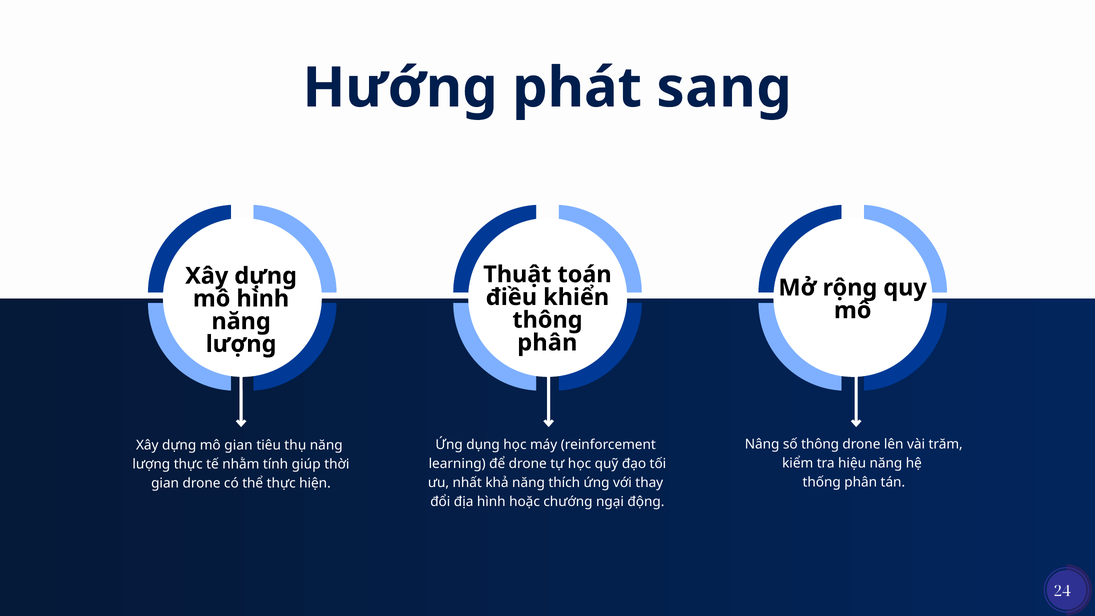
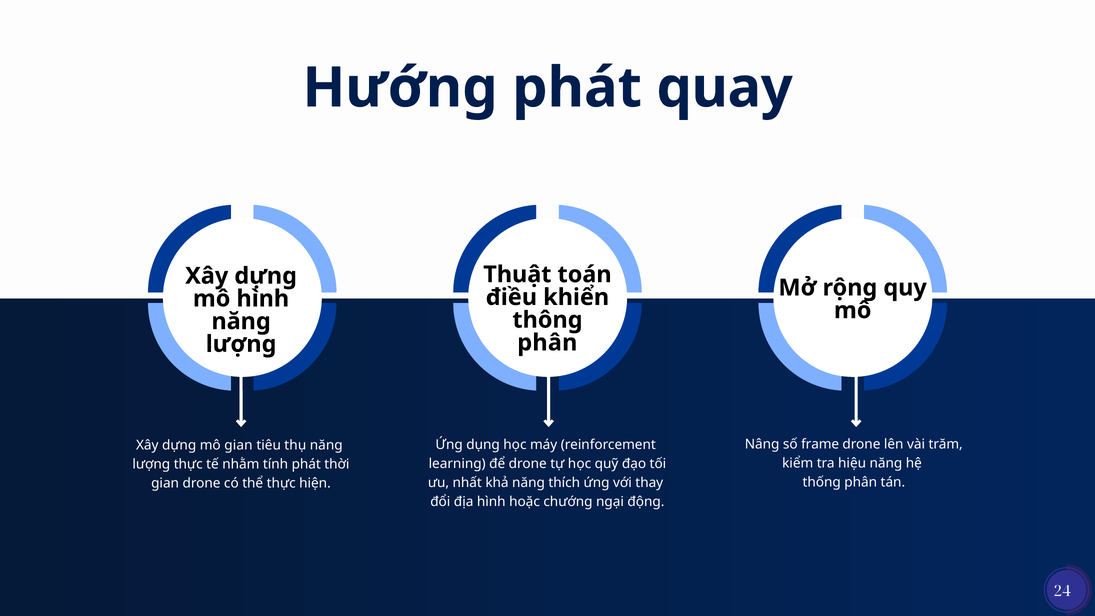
sang: sang -> quay
số thông: thông -> frame
tính giúp: giúp -> phát
